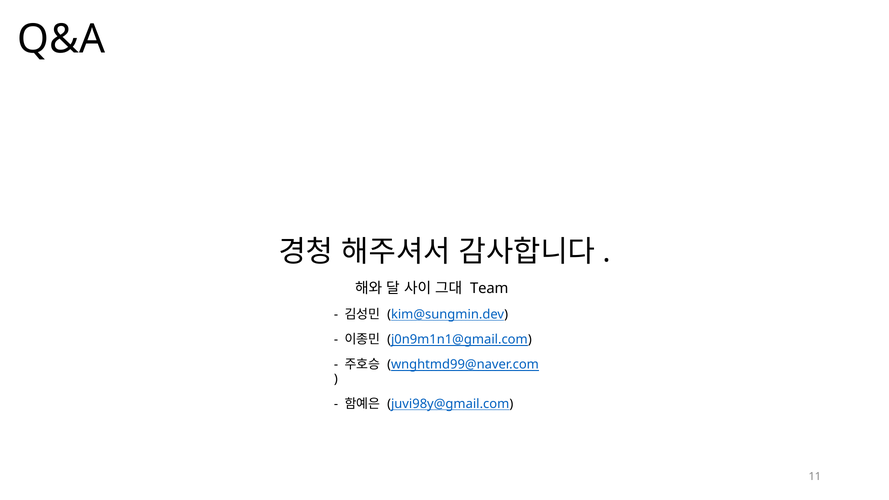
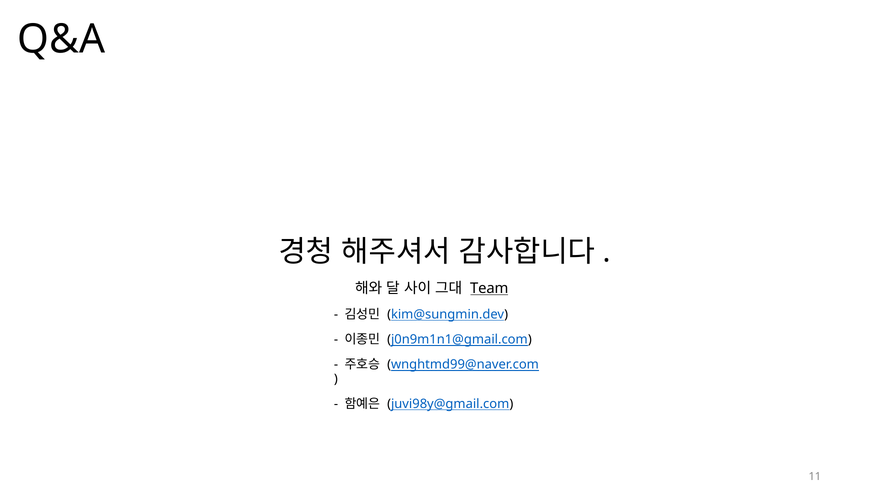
Team underline: none -> present
